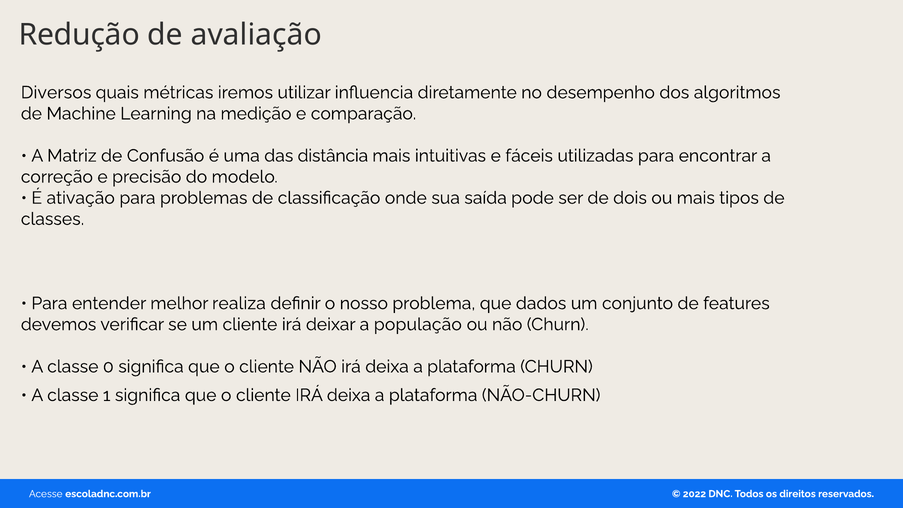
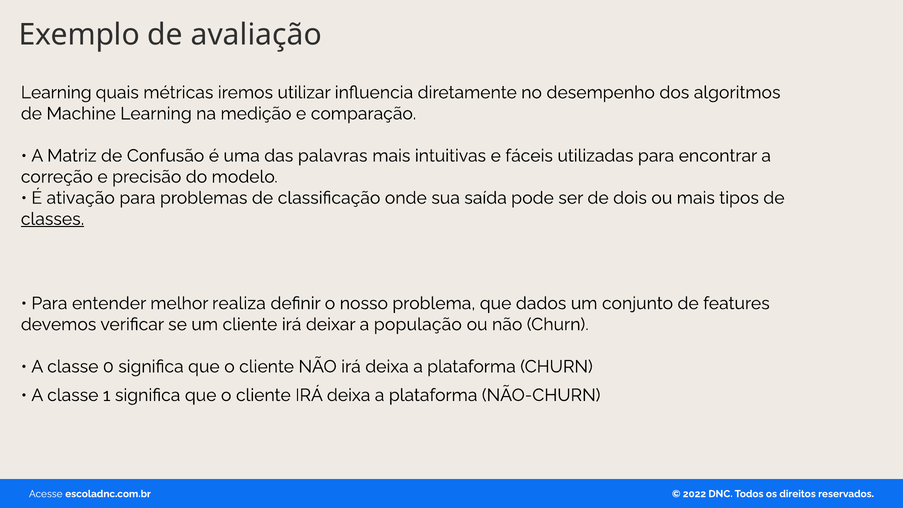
Redução: Redução -> Exemplo
Diversos at (56, 93): Diversos -> Learning
distância: distância -> palavras
classes underline: none -> present
